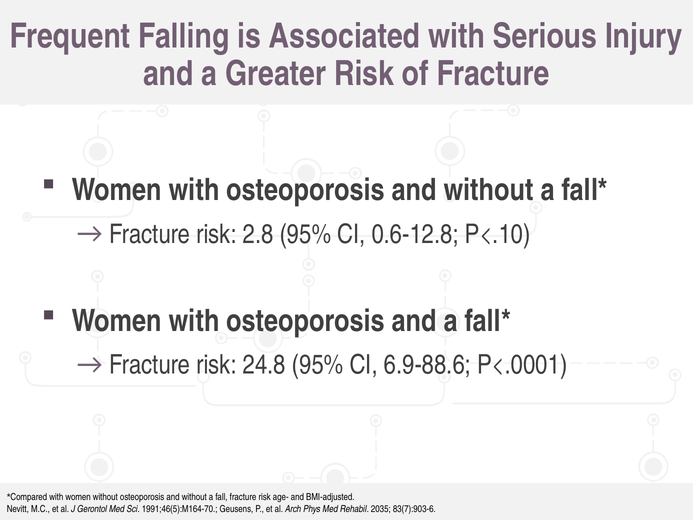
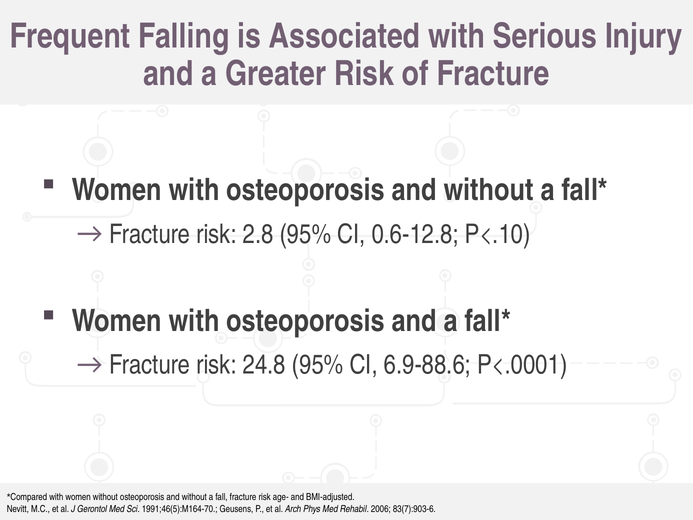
2035: 2035 -> 2006
